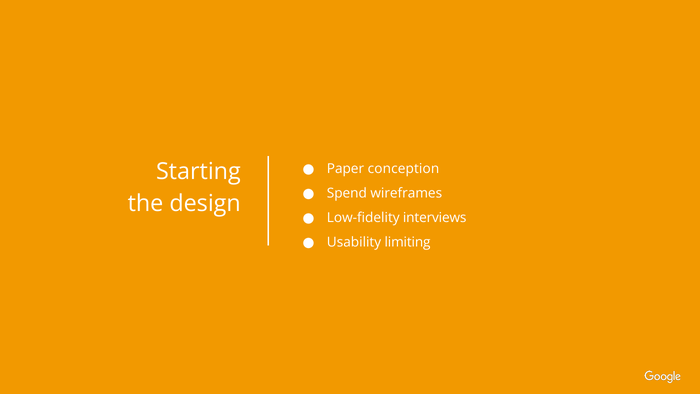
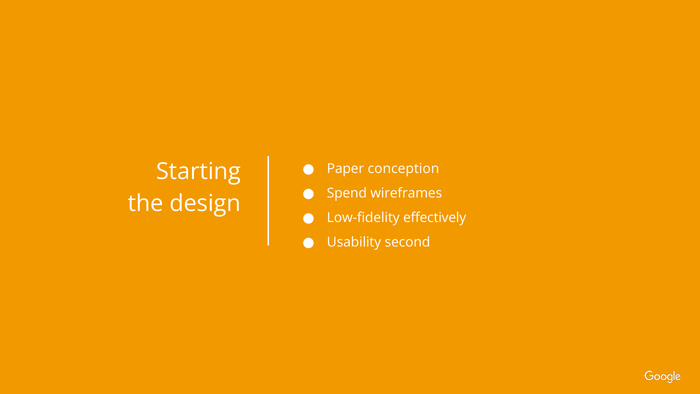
interviews: interviews -> effectively
limiting: limiting -> second
